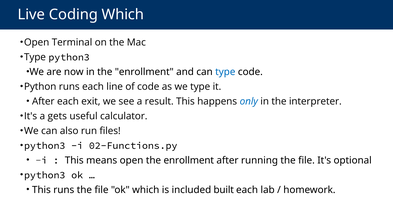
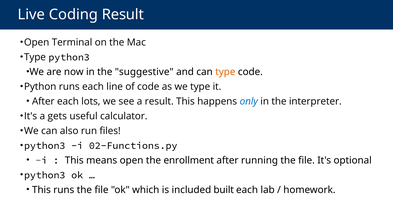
Coding Which: Which -> Result
in the enrollment: enrollment -> suggestive
type at (225, 72) colour: blue -> orange
exit: exit -> lots
